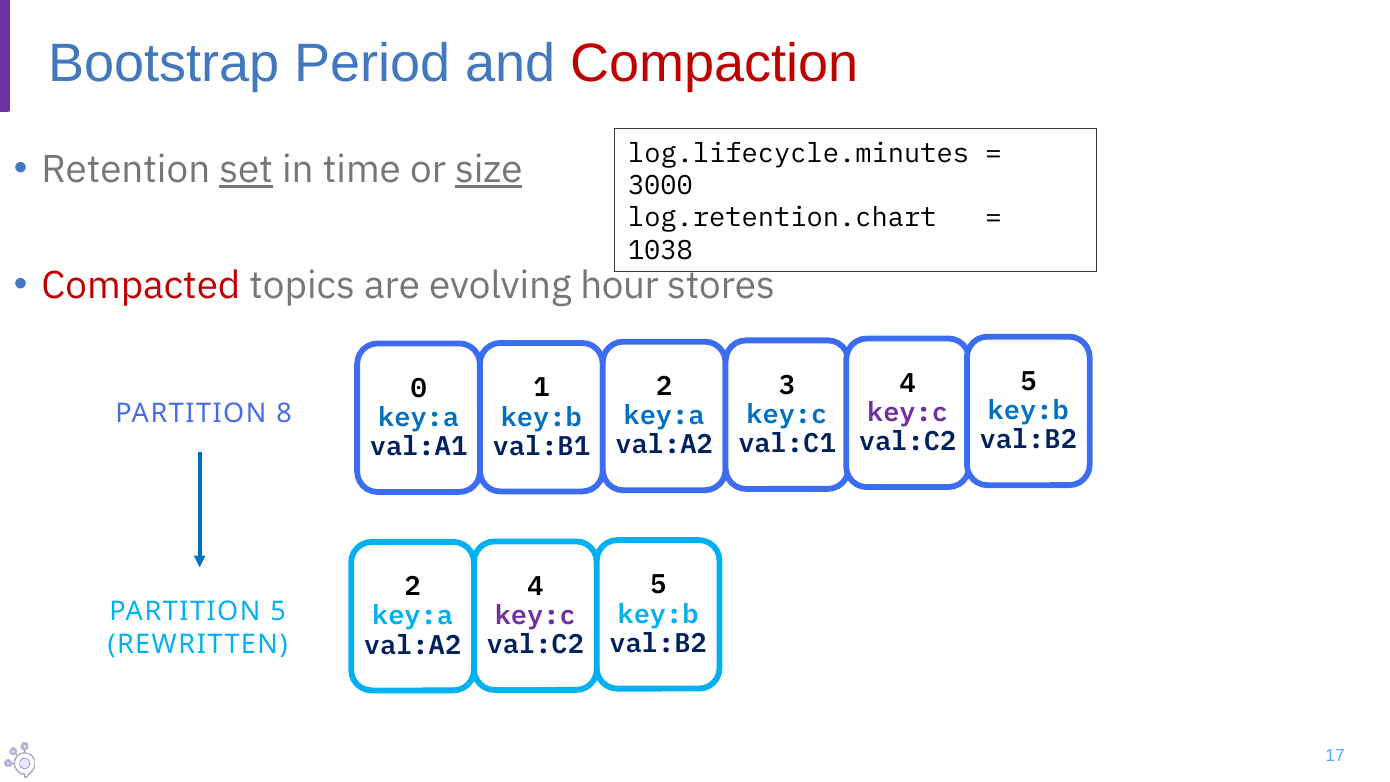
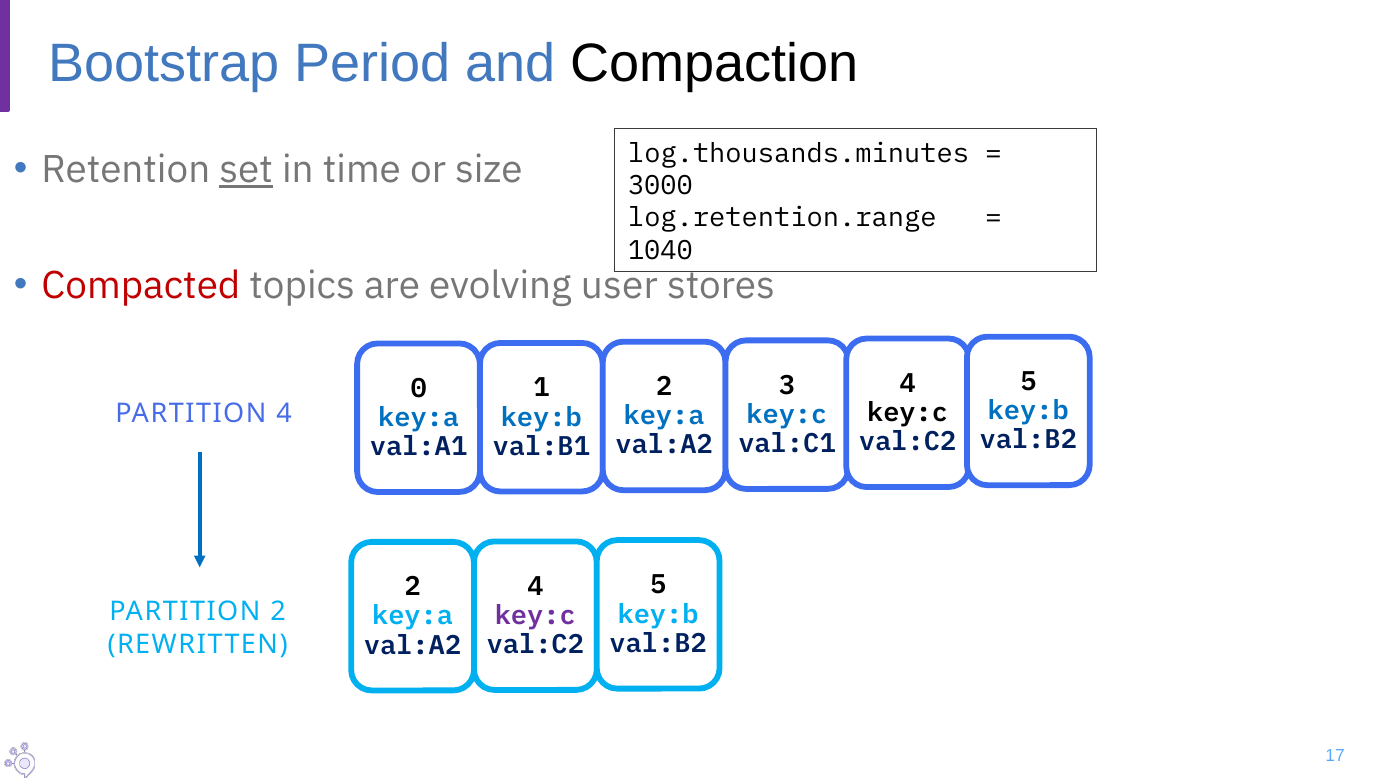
Compaction colour: red -> black
log.lifecycle.minutes: log.lifecycle.minutes -> log.thousands.minutes
size underline: present -> none
log.retention.chart: log.retention.chart -> log.retention.range
1038: 1038 -> 1040
hour: hour -> user
key:c at (908, 413) colour: purple -> black
PARTITION 8: 8 -> 4
PARTITION 5: 5 -> 2
